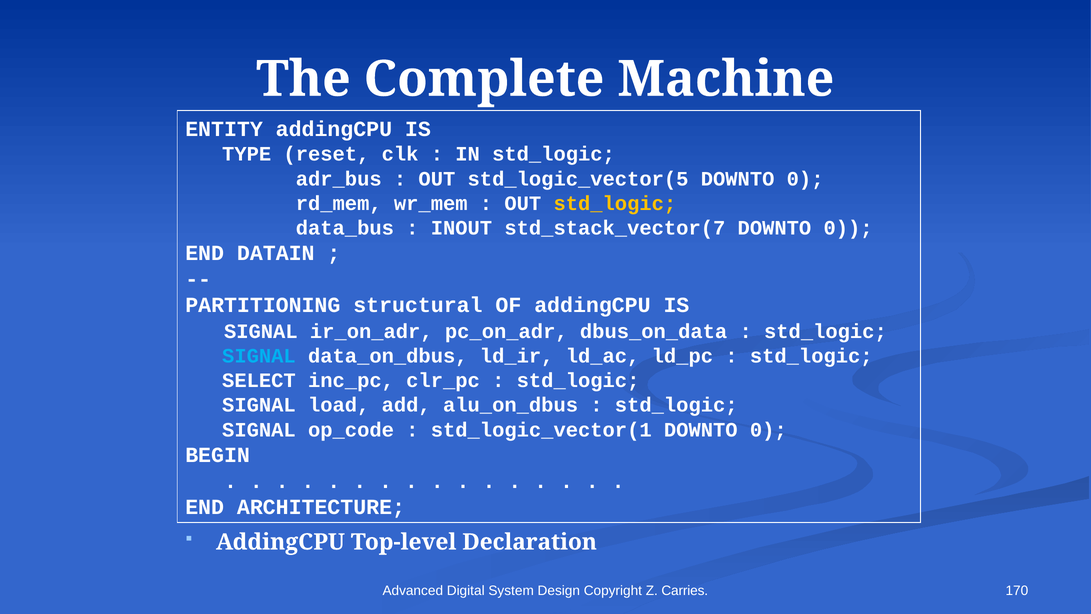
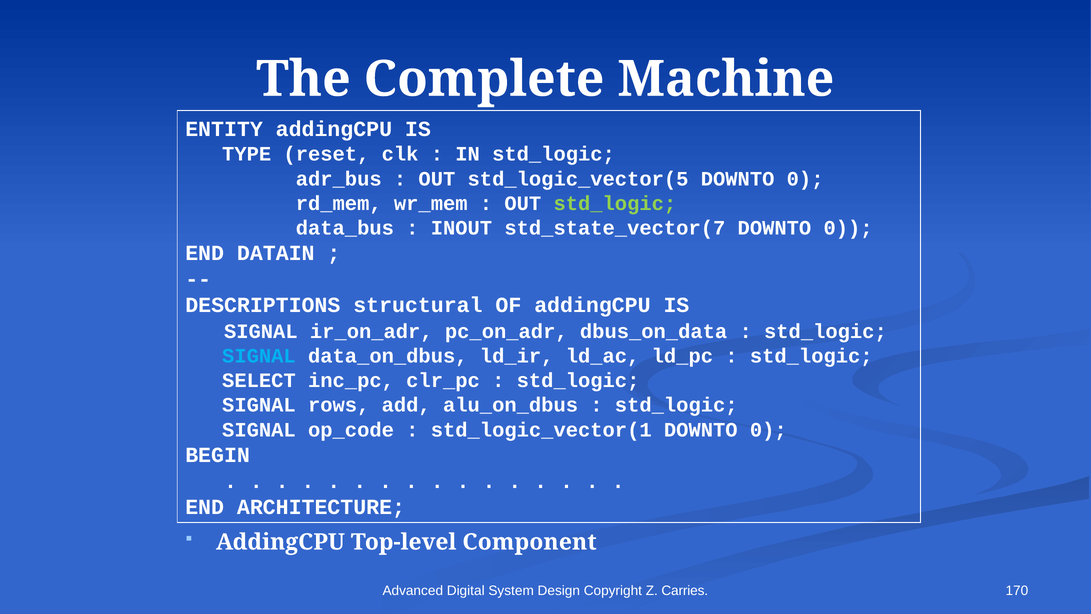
std_logic at (615, 203) colour: yellow -> light green
std_stack_vector(7: std_stack_vector(7 -> std_state_vector(7
PARTITIONING: PARTITIONING -> DESCRIPTIONS
load: load -> rows
Declaration: Declaration -> Component
